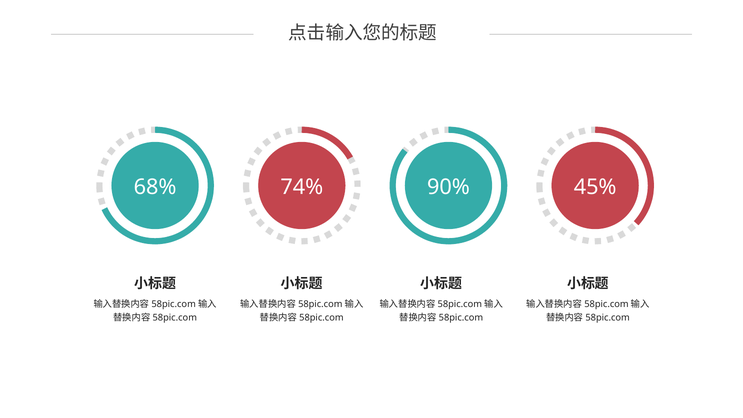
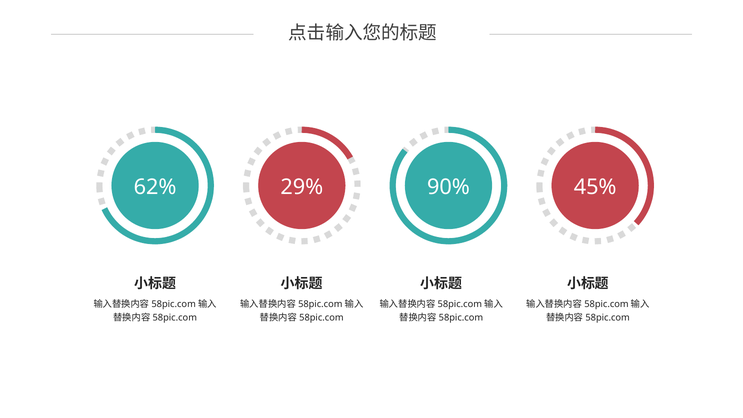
68%: 68% -> 62%
74%: 74% -> 29%
